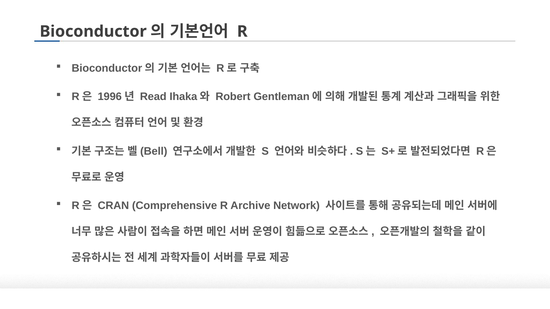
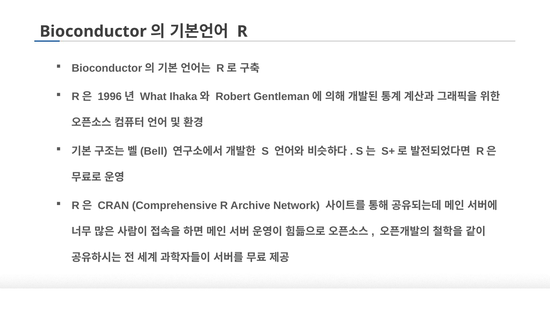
Read: Read -> What
